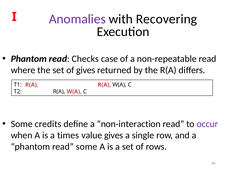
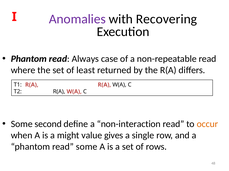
Checks: Checks -> Always
of gives: gives -> least
credits: credits -> second
occur colour: purple -> orange
times: times -> might
